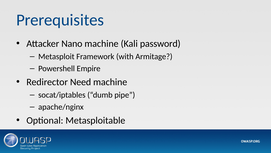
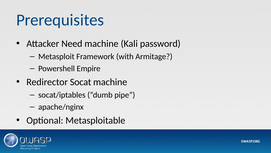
Nano: Nano -> Need
Need: Need -> Socat
